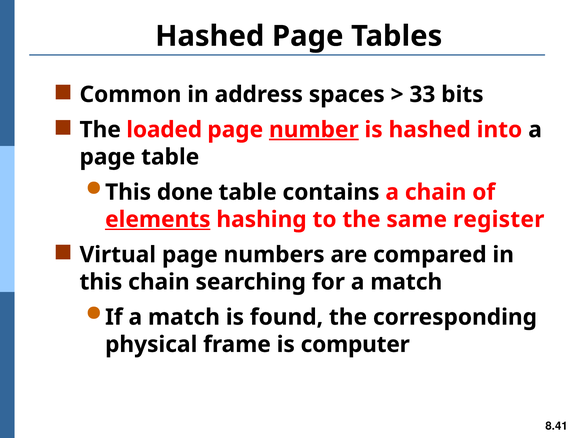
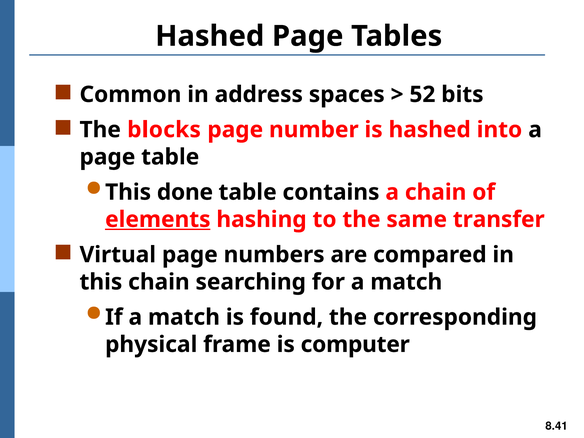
33: 33 -> 52
loaded: loaded -> blocks
number underline: present -> none
register: register -> transfer
